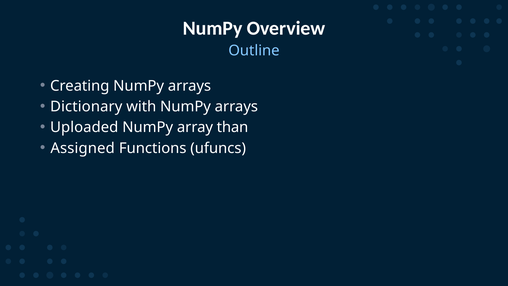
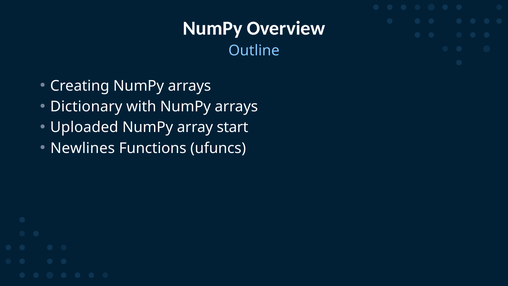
than: than -> start
Assigned: Assigned -> Newlines
